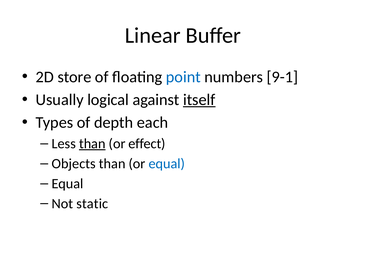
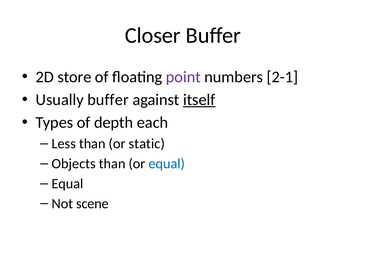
Linear: Linear -> Closer
point colour: blue -> purple
9-1: 9-1 -> 2-1
Usually logical: logical -> buffer
than at (92, 143) underline: present -> none
effect: effect -> static
static: static -> scene
